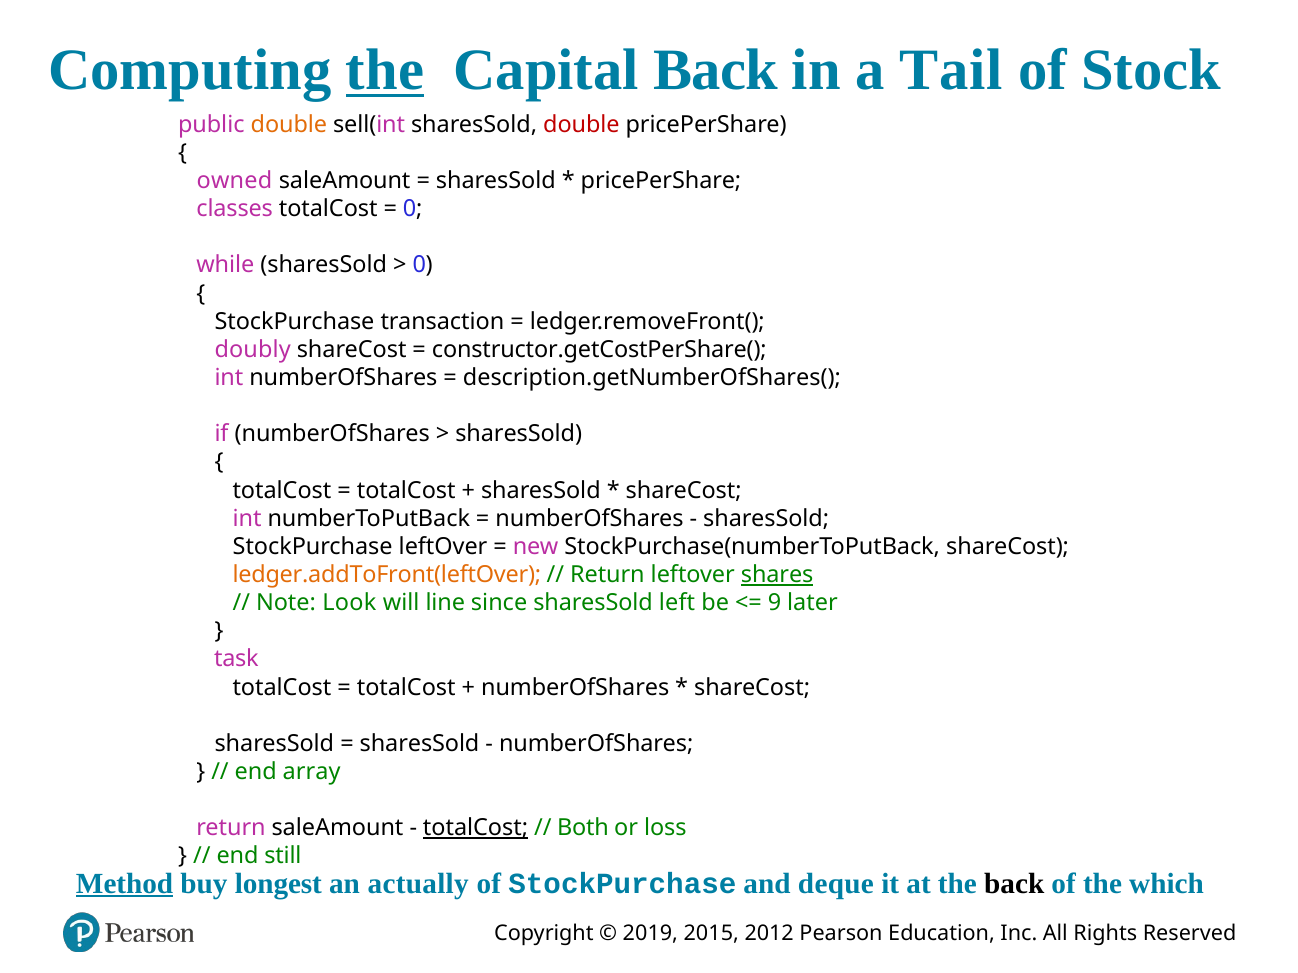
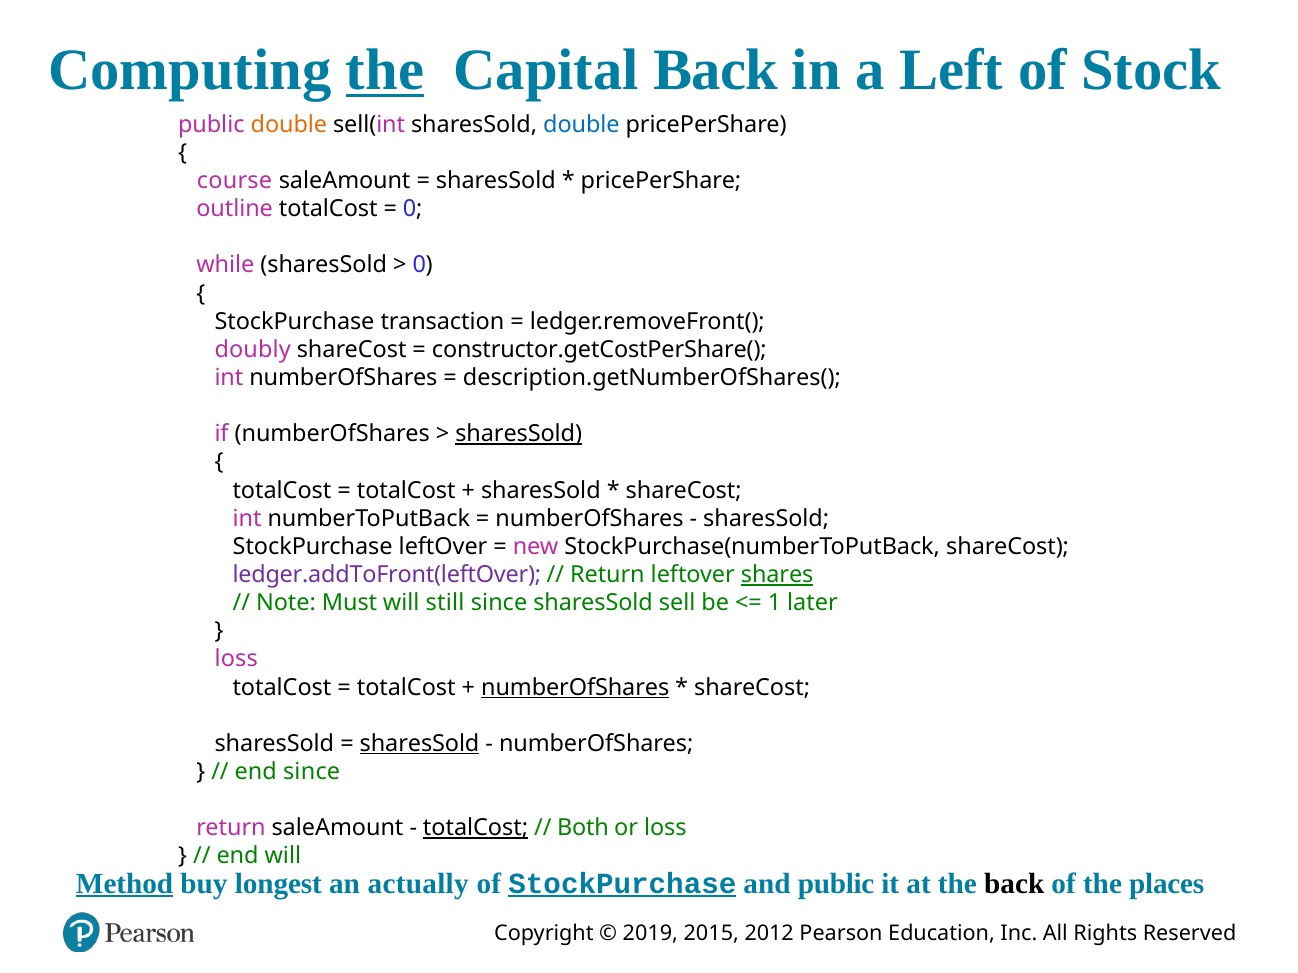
Tail: Tail -> Left
double at (581, 125) colour: red -> blue
owned: owned -> course
classes: classes -> outline
sharesSold at (519, 434) underline: none -> present
ledger.addToFront(leftOver colour: orange -> purple
Look: Look -> Must
line: line -> still
left: left -> sell
9: 9 -> 1
task at (236, 660): task -> loss
numberOfShares at (575, 688) underline: none -> present
sharesSold at (420, 744) underline: none -> present
end array: array -> since
end still: still -> will
StockPurchase at (622, 884) underline: none -> present
and deque: deque -> public
which: which -> places
